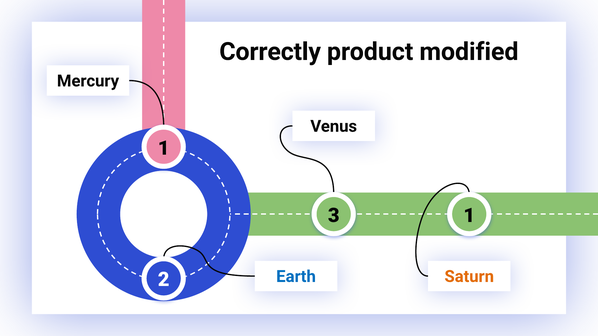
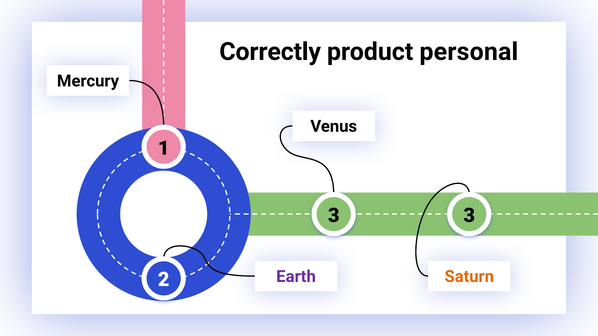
modified: modified -> personal
3 1: 1 -> 3
Earth colour: blue -> purple
